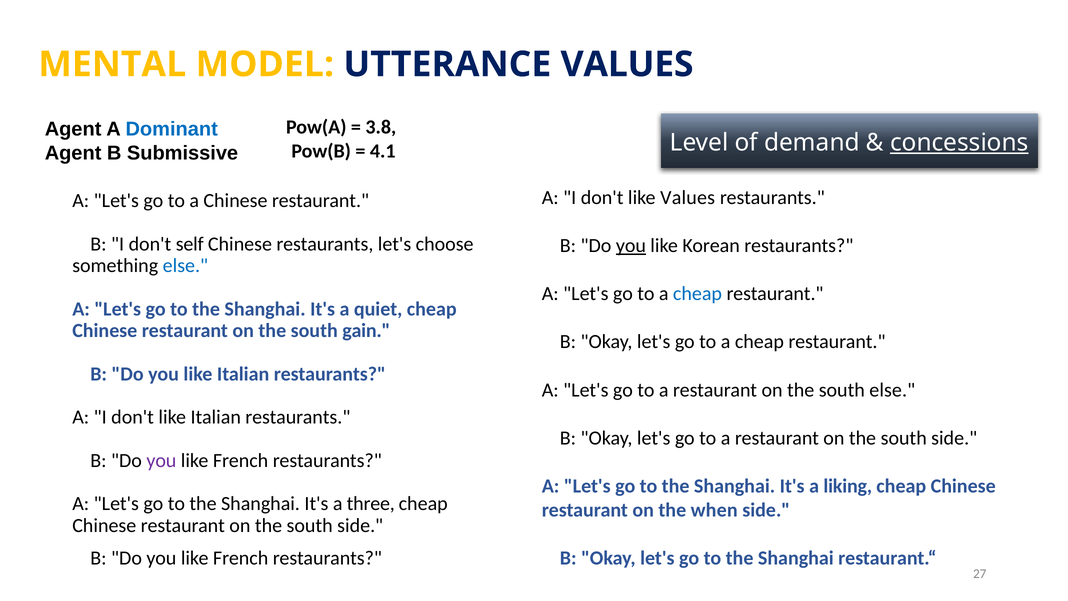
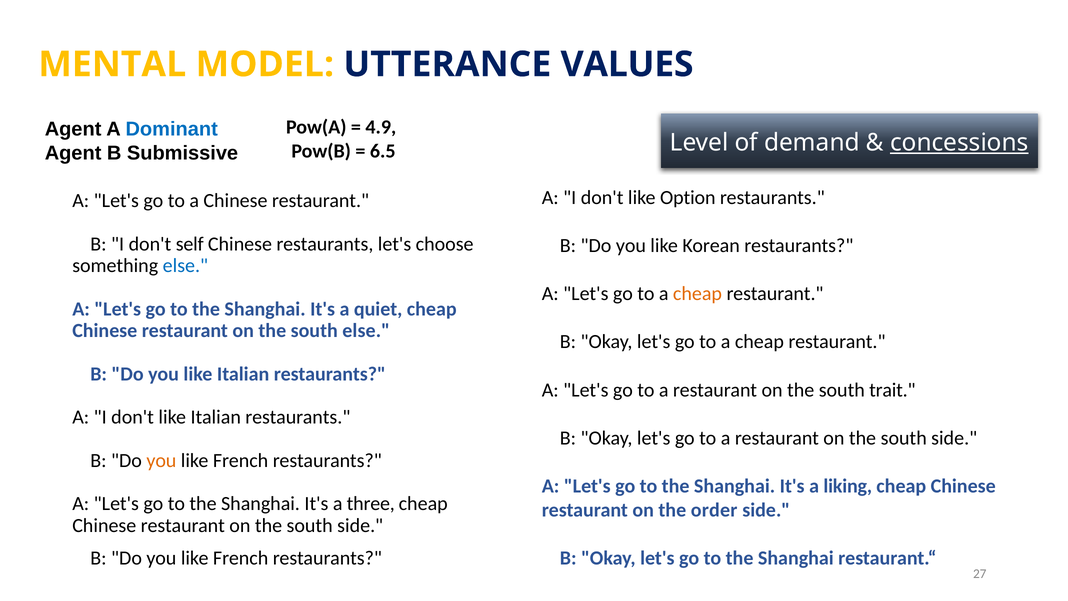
3.8: 3.8 -> 4.9
4.1: 4.1 -> 6.5
like Values: Values -> Option
you at (631, 246) underline: present -> none
cheap at (697, 294) colour: blue -> orange
south gain: gain -> else
south else: else -> trait
you at (161, 460) colour: purple -> orange
when: when -> order
